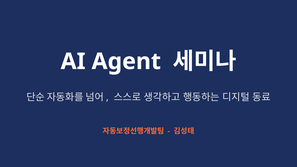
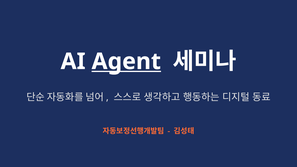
Agent underline: none -> present
